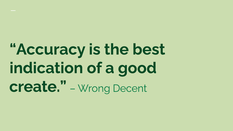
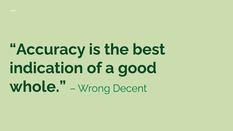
create: create -> whole
